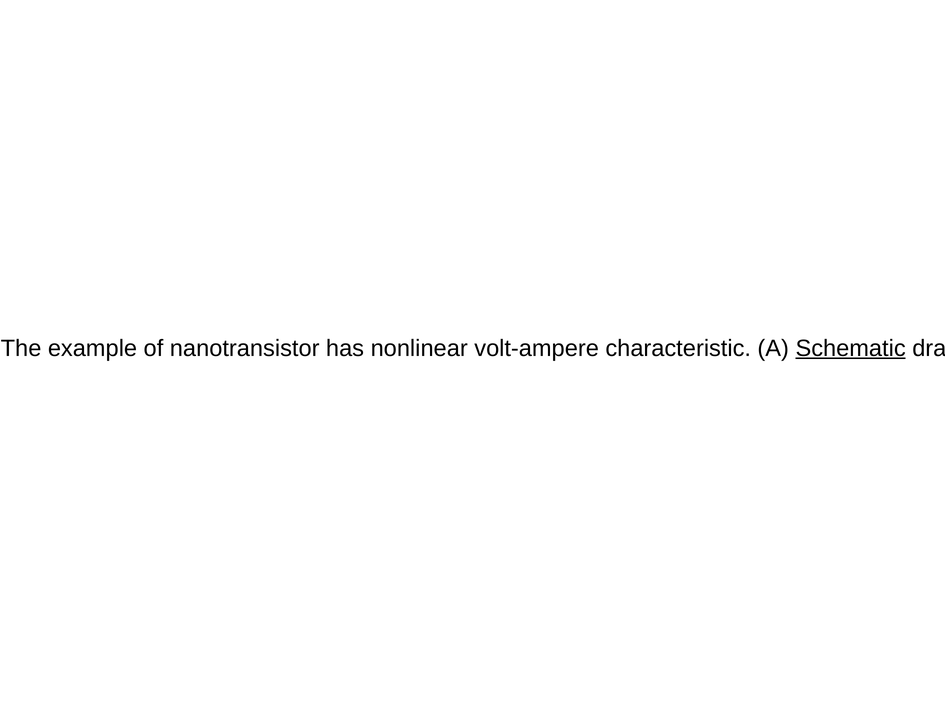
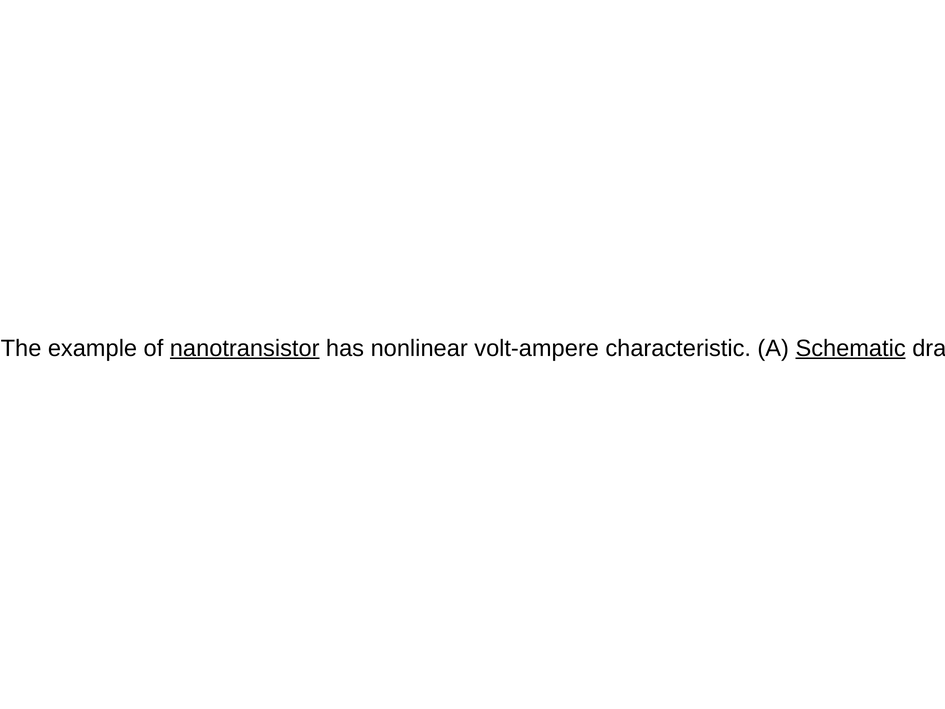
nanotransistor at (245, 348) underline: none -> present
